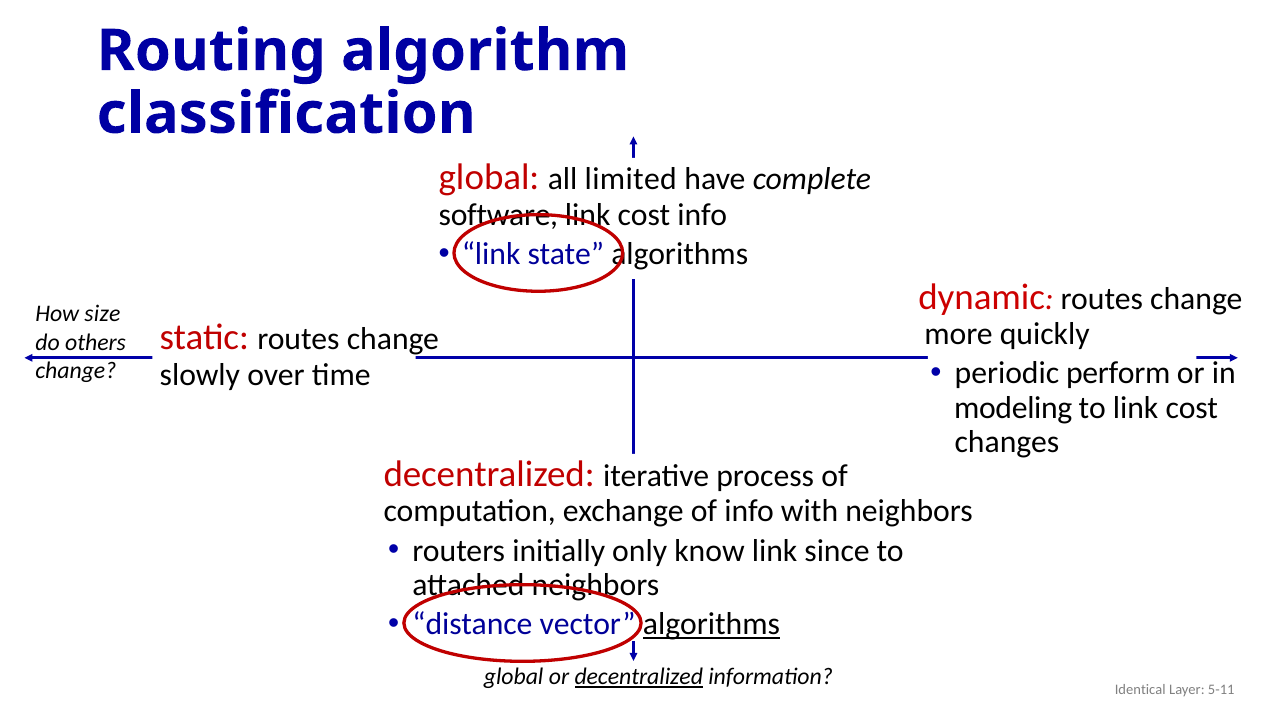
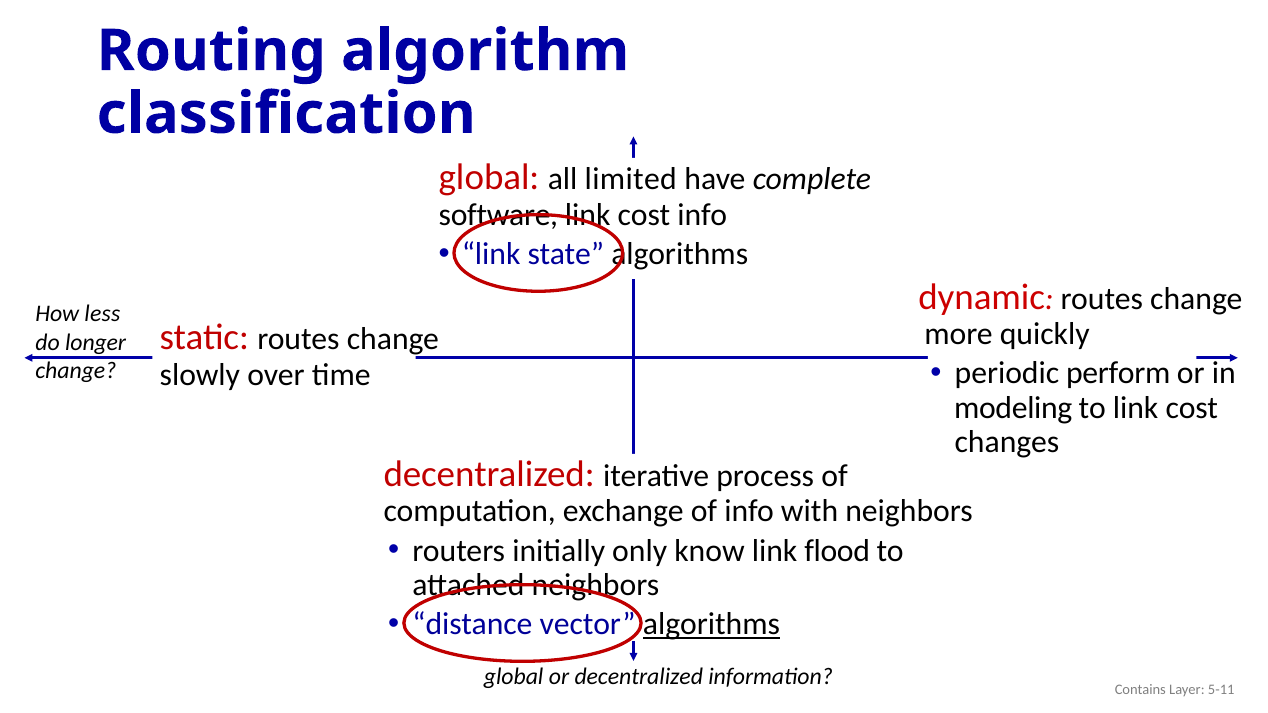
size: size -> less
others: others -> longer
since: since -> flood
decentralized at (639, 677) underline: present -> none
Identical: Identical -> Contains
